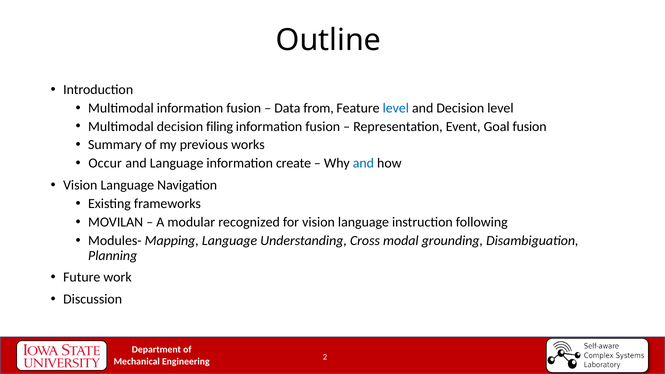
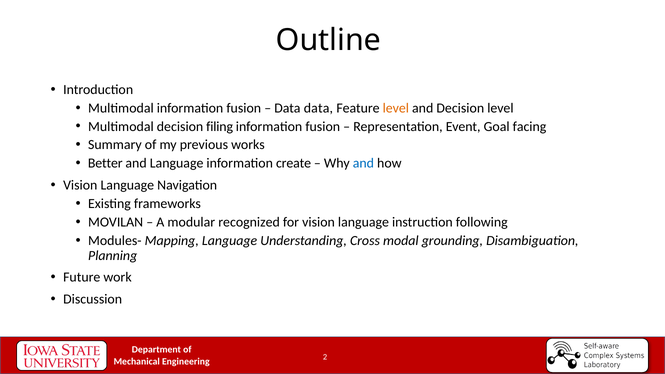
Data from: from -> data
level at (396, 108) colour: blue -> orange
Goal fusion: fusion -> facing
Occur: Occur -> Better
